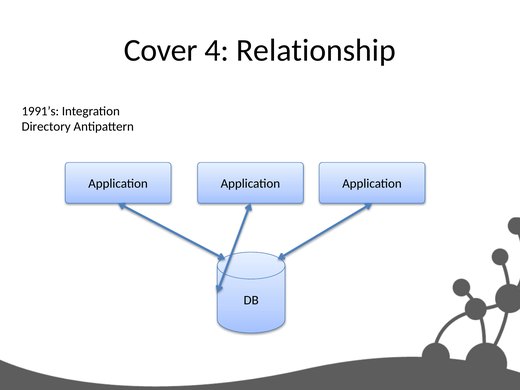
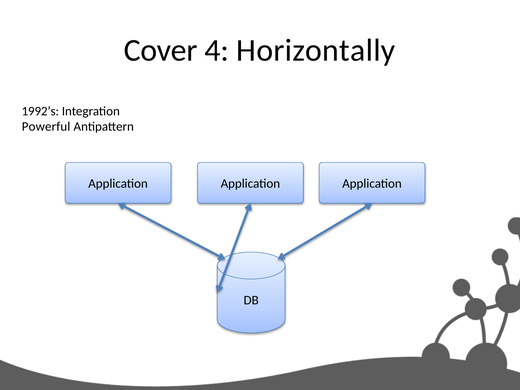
Relationship: Relationship -> Horizontally
1991’s: 1991’s -> 1992’s
Directory: Directory -> Powerful
